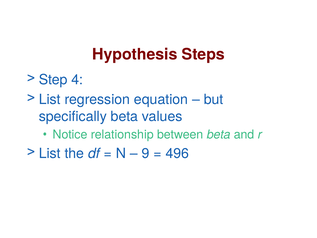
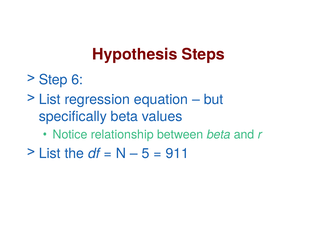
4: 4 -> 6
9: 9 -> 5
496: 496 -> 911
